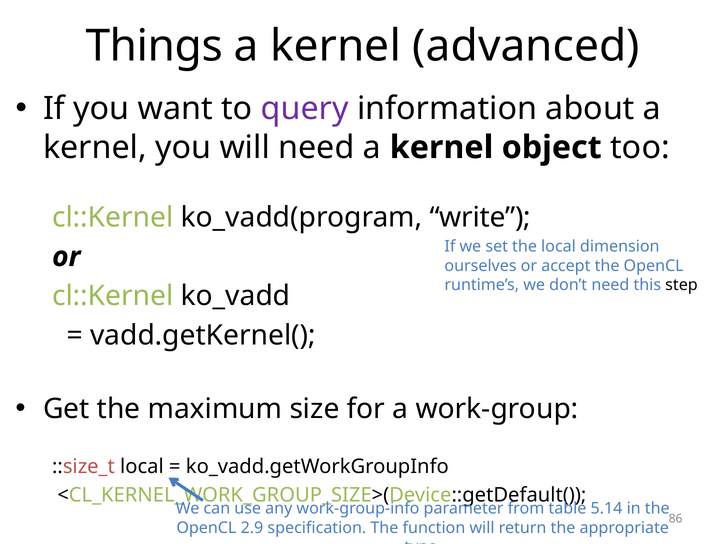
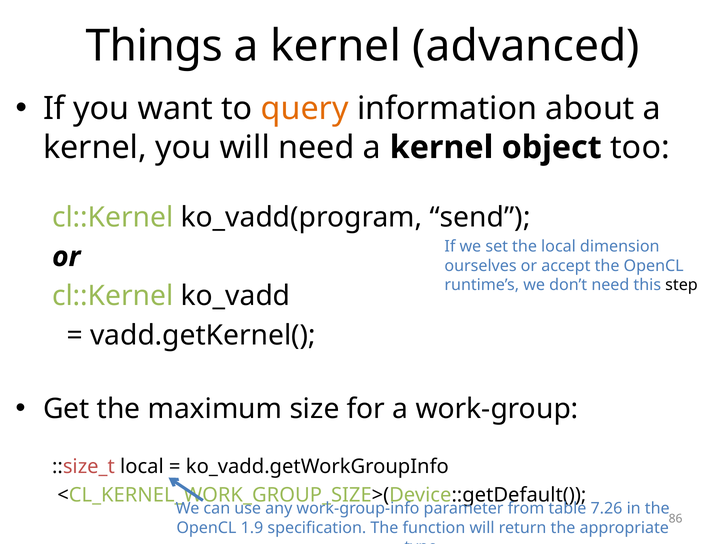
query colour: purple -> orange
write: write -> send
5.14: 5.14 -> 7.26
2.9: 2.9 -> 1.9
